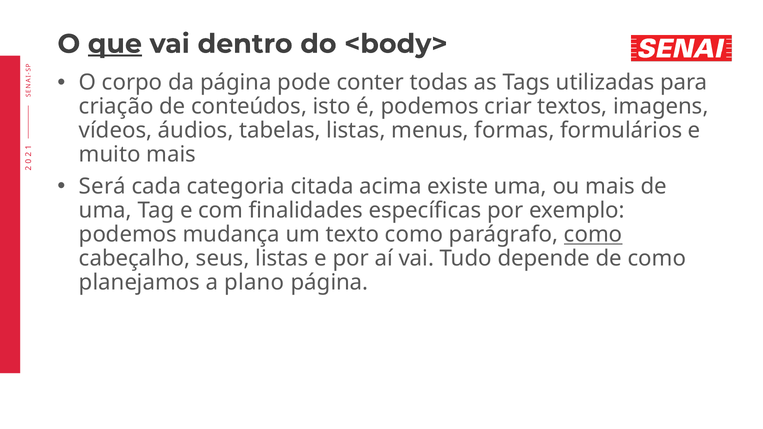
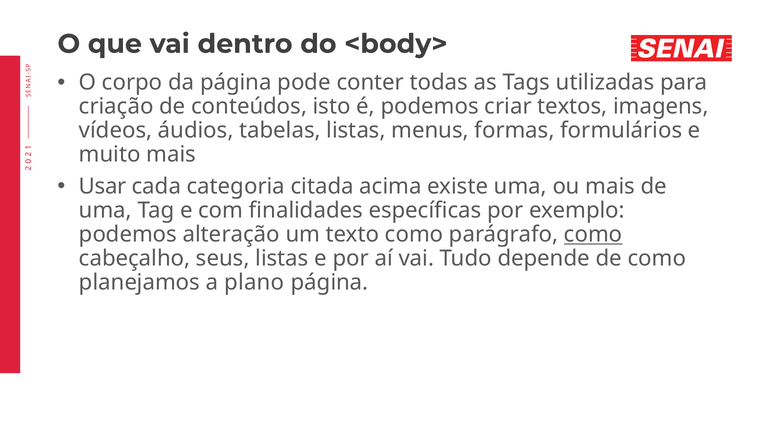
que underline: present -> none
Será: Será -> Usar
mudança: mudança -> alteração
